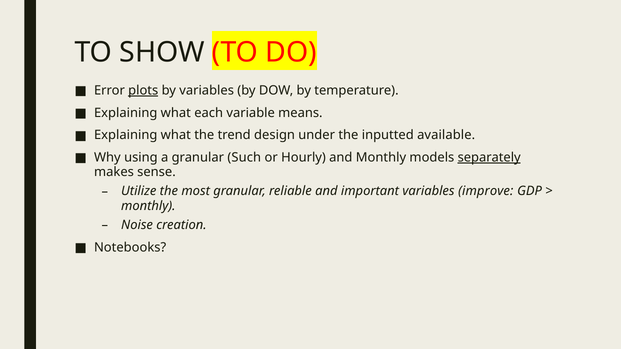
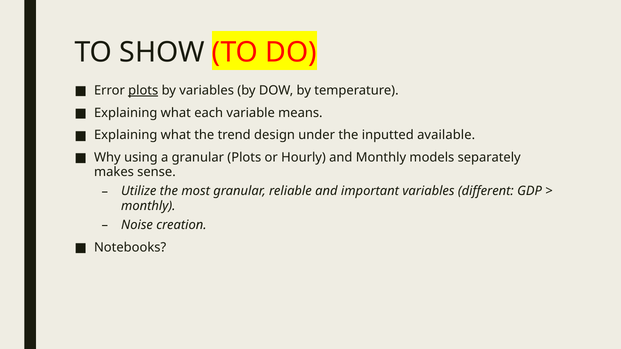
granular Such: Such -> Plots
separately underline: present -> none
improve: improve -> different
